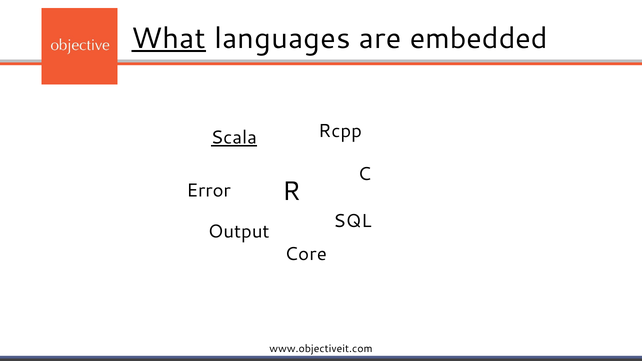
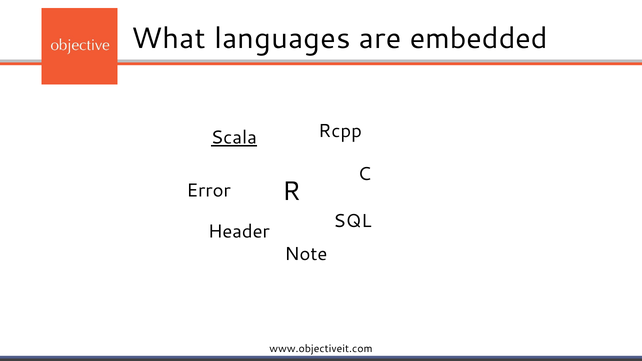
What underline: present -> none
Output: Output -> Header
Core: Core -> Note
